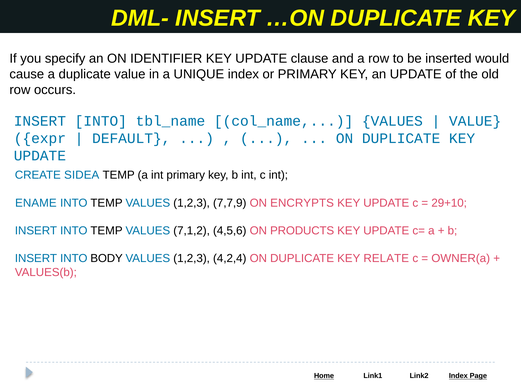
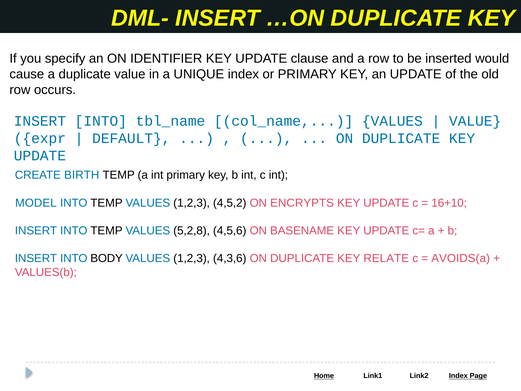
SIDEA: SIDEA -> BIRTH
ENAME: ENAME -> MODEL
7,7,9: 7,7,9 -> 4,5,2
29+10: 29+10 -> 16+10
7,1,2: 7,1,2 -> 5,2,8
PRODUCTS: PRODUCTS -> BASENAME
4,2,4: 4,2,4 -> 4,3,6
OWNER(a: OWNER(a -> AVOIDS(a
